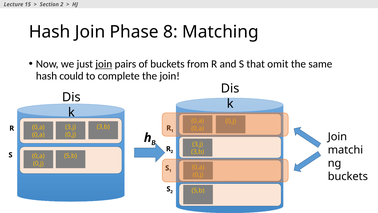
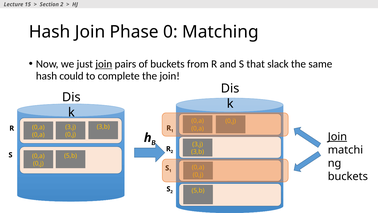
8: 8 -> 0
omit: omit -> slack
Join at (337, 136) underline: none -> present
